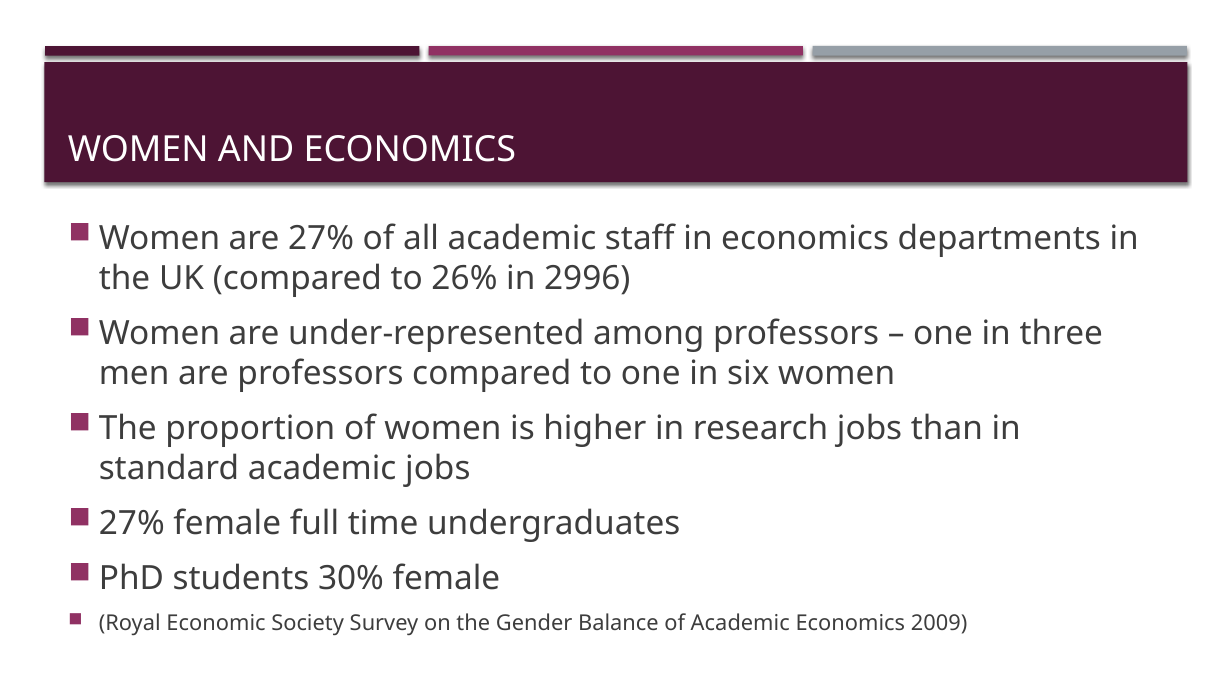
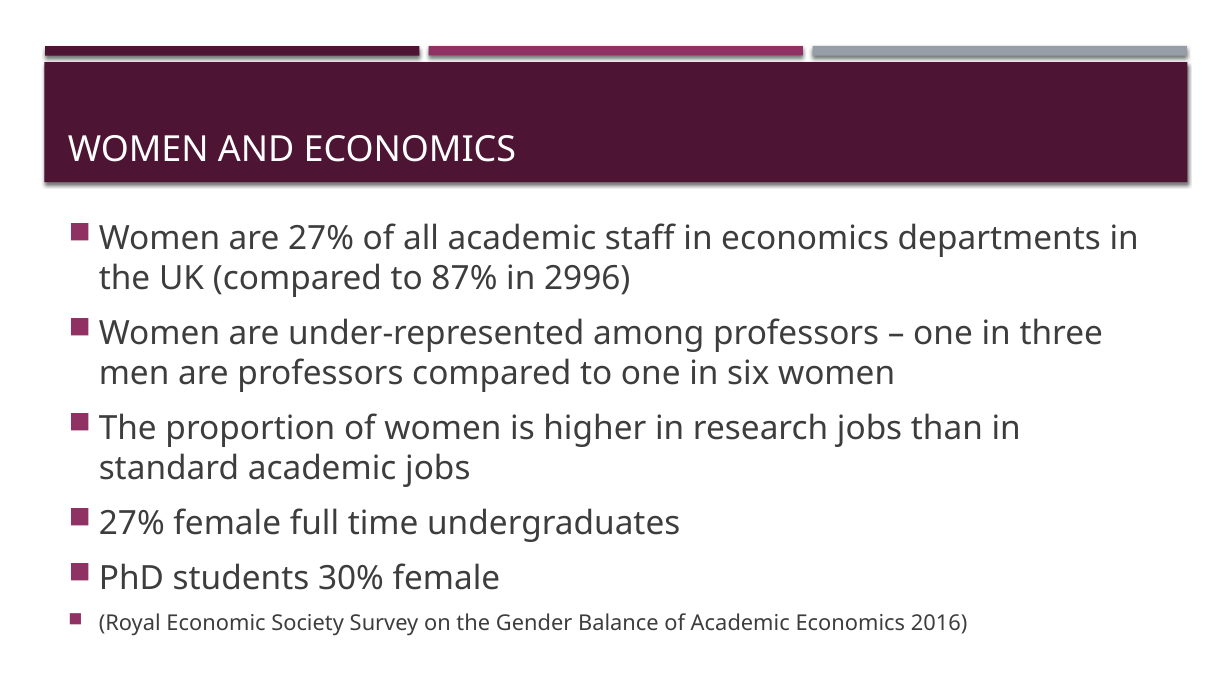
26%: 26% -> 87%
2009: 2009 -> 2016
